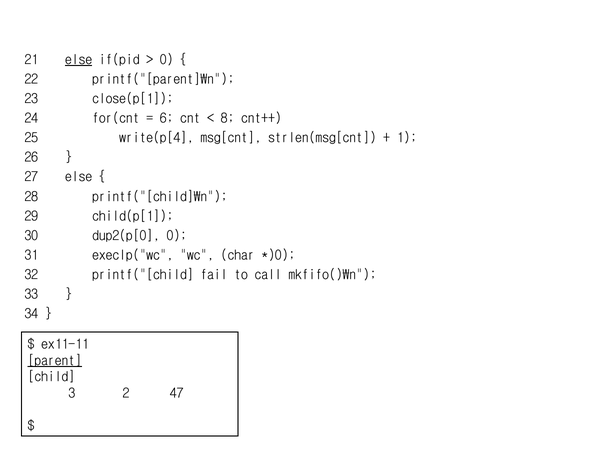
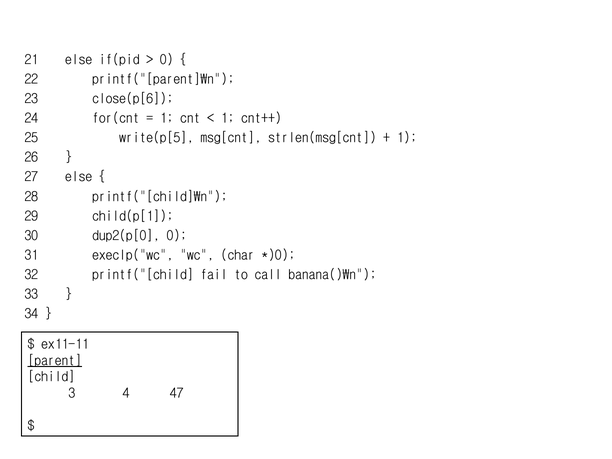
else at (79, 60) underline: present -> none
close(p[1: close(p[1 -> close(p[6
6 at (167, 118): 6 -> 1
8 at (228, 118): 8 -> 1
write(p[4: write(p[4 -> write(p[5
mkfifo()\n: mkfifo()\n -> banana()\n
2: 2 -> 4
